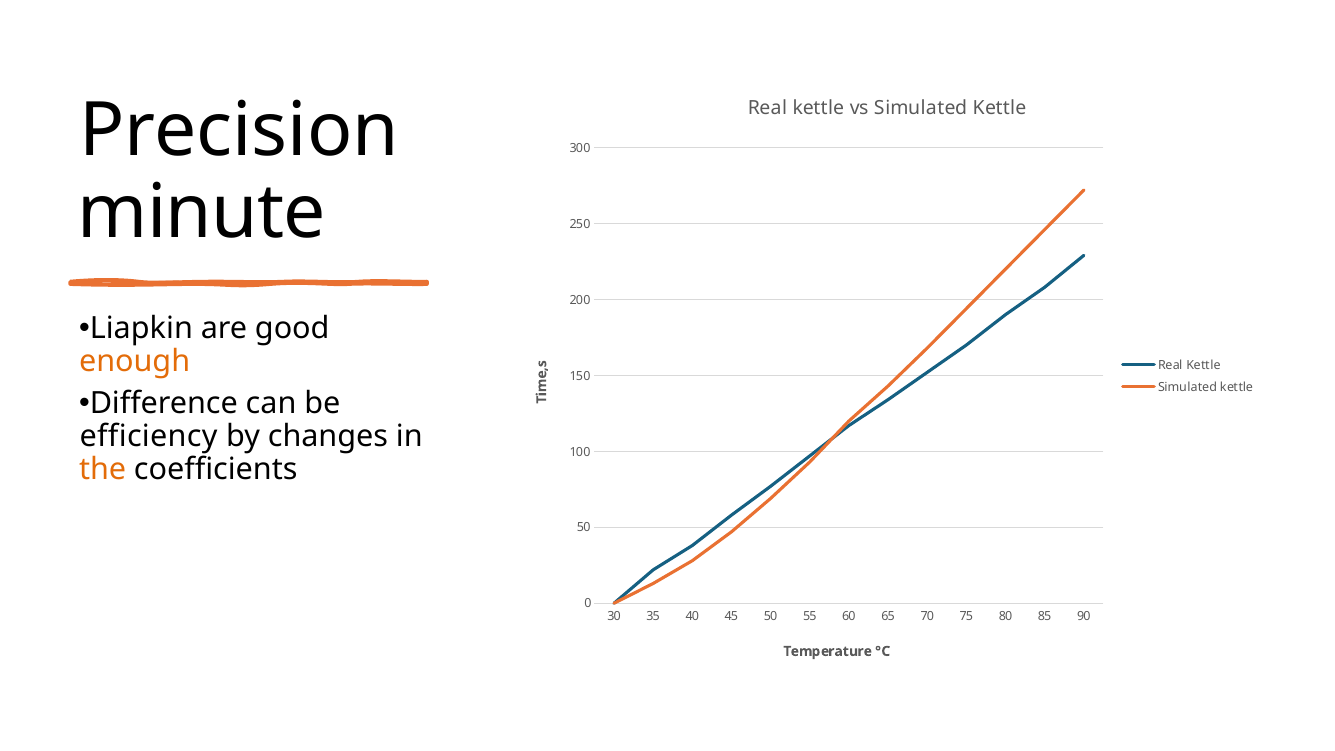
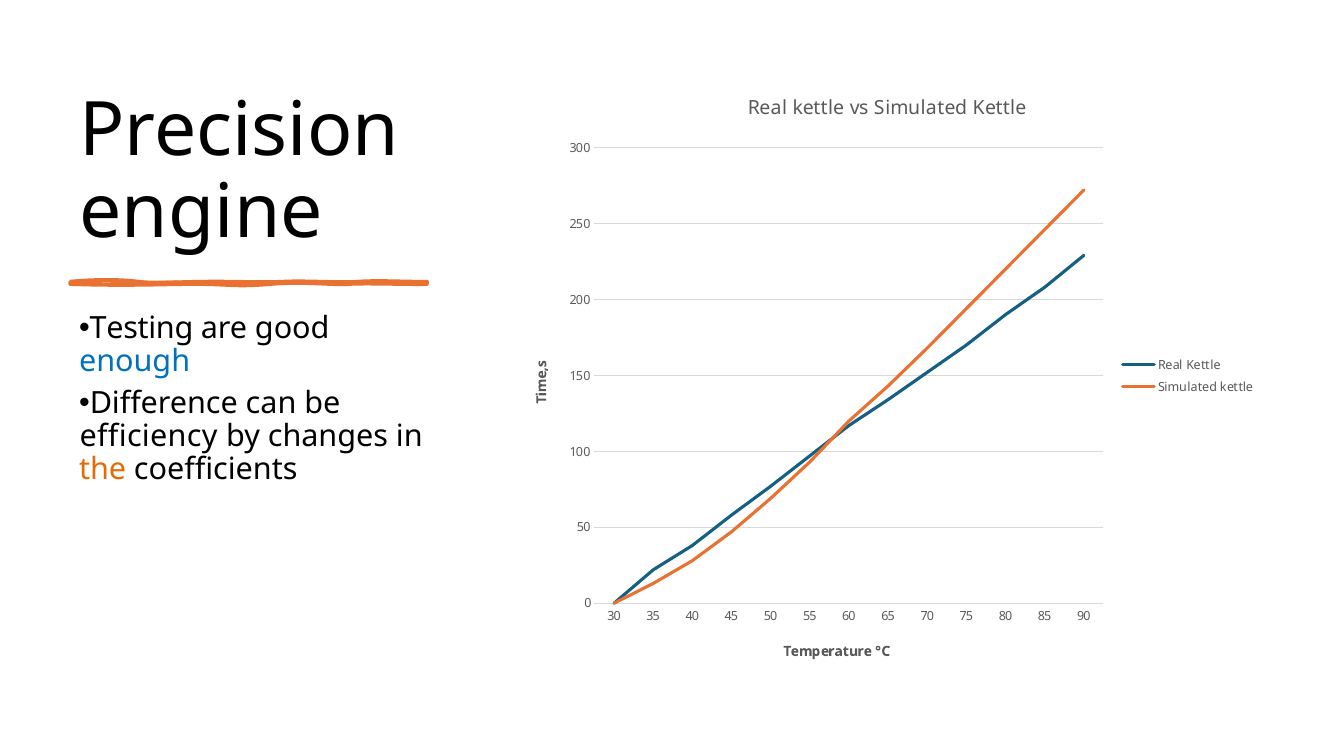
minute: minute -> engine
Liapkin: Liapkin -> Testing
enough colour: orange -> blue
